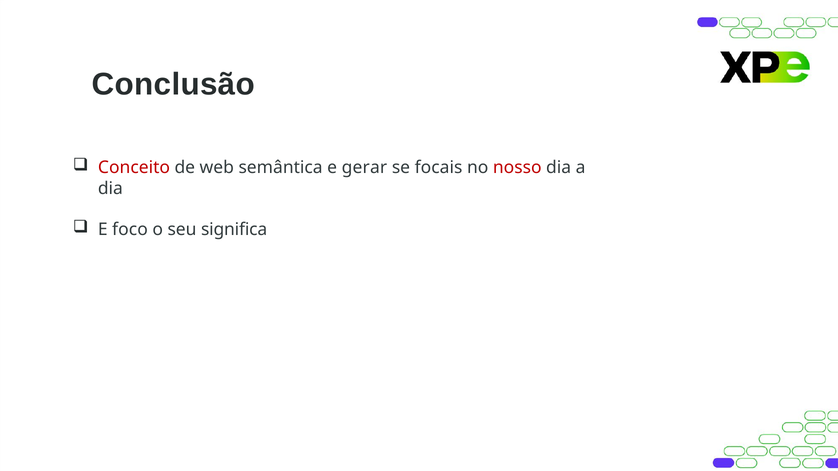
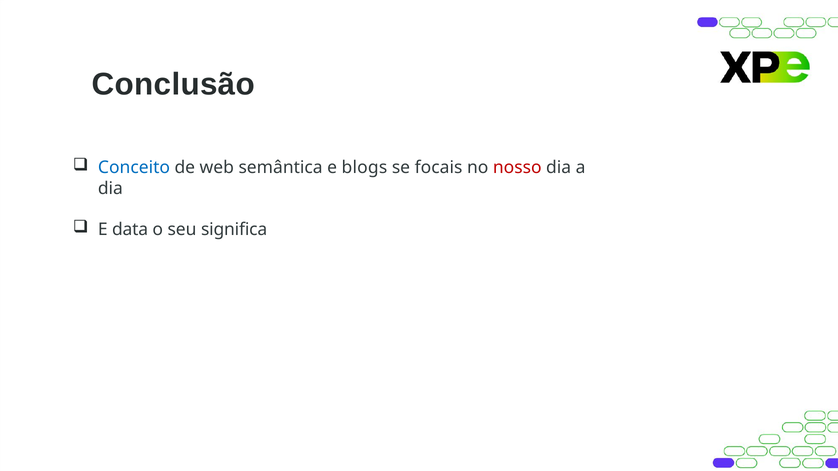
Conceito colour: red -> blue
gerar: gerar -> blogs
foco: foco -> data
